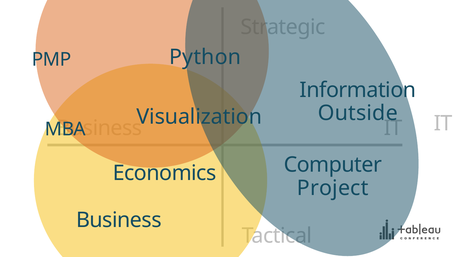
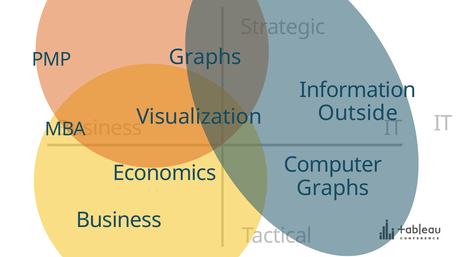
Python at (205, 57): Python -> Graphs
Project at (333, 188): Project -> Graphs
